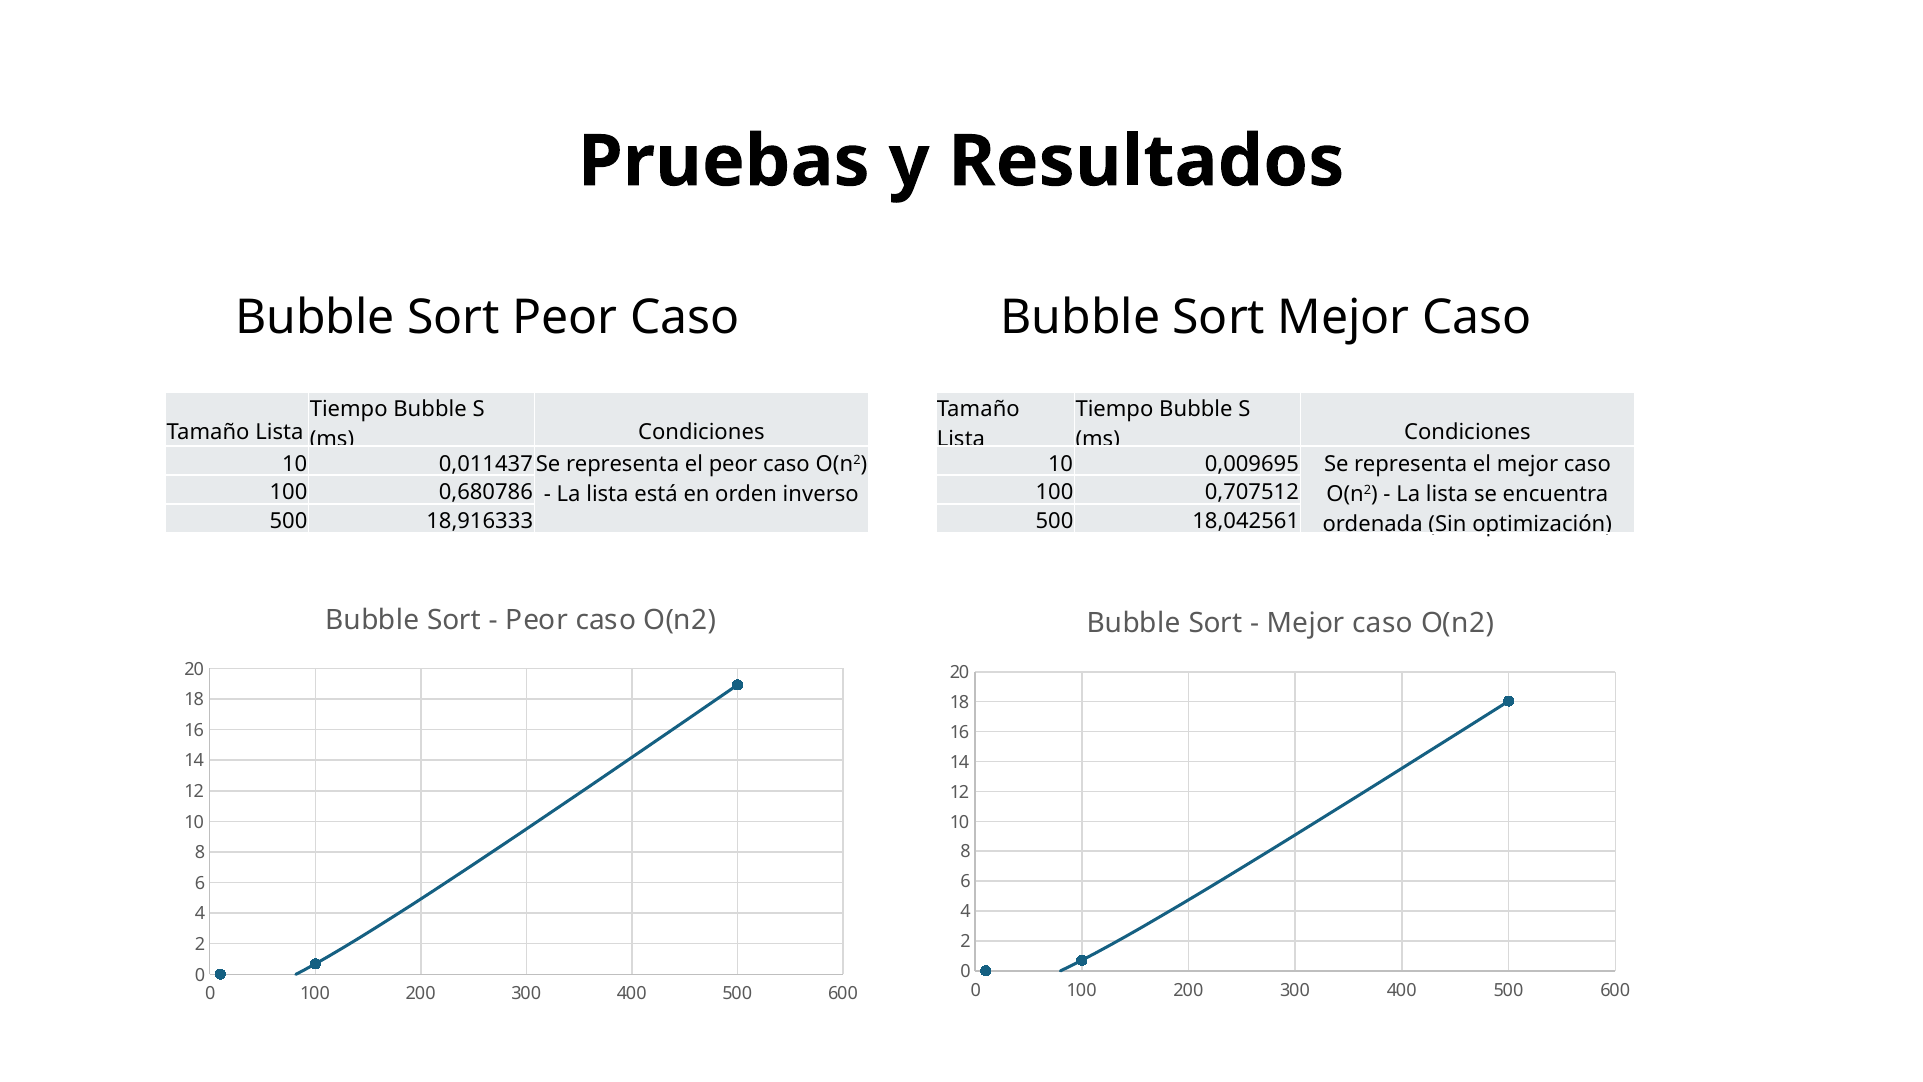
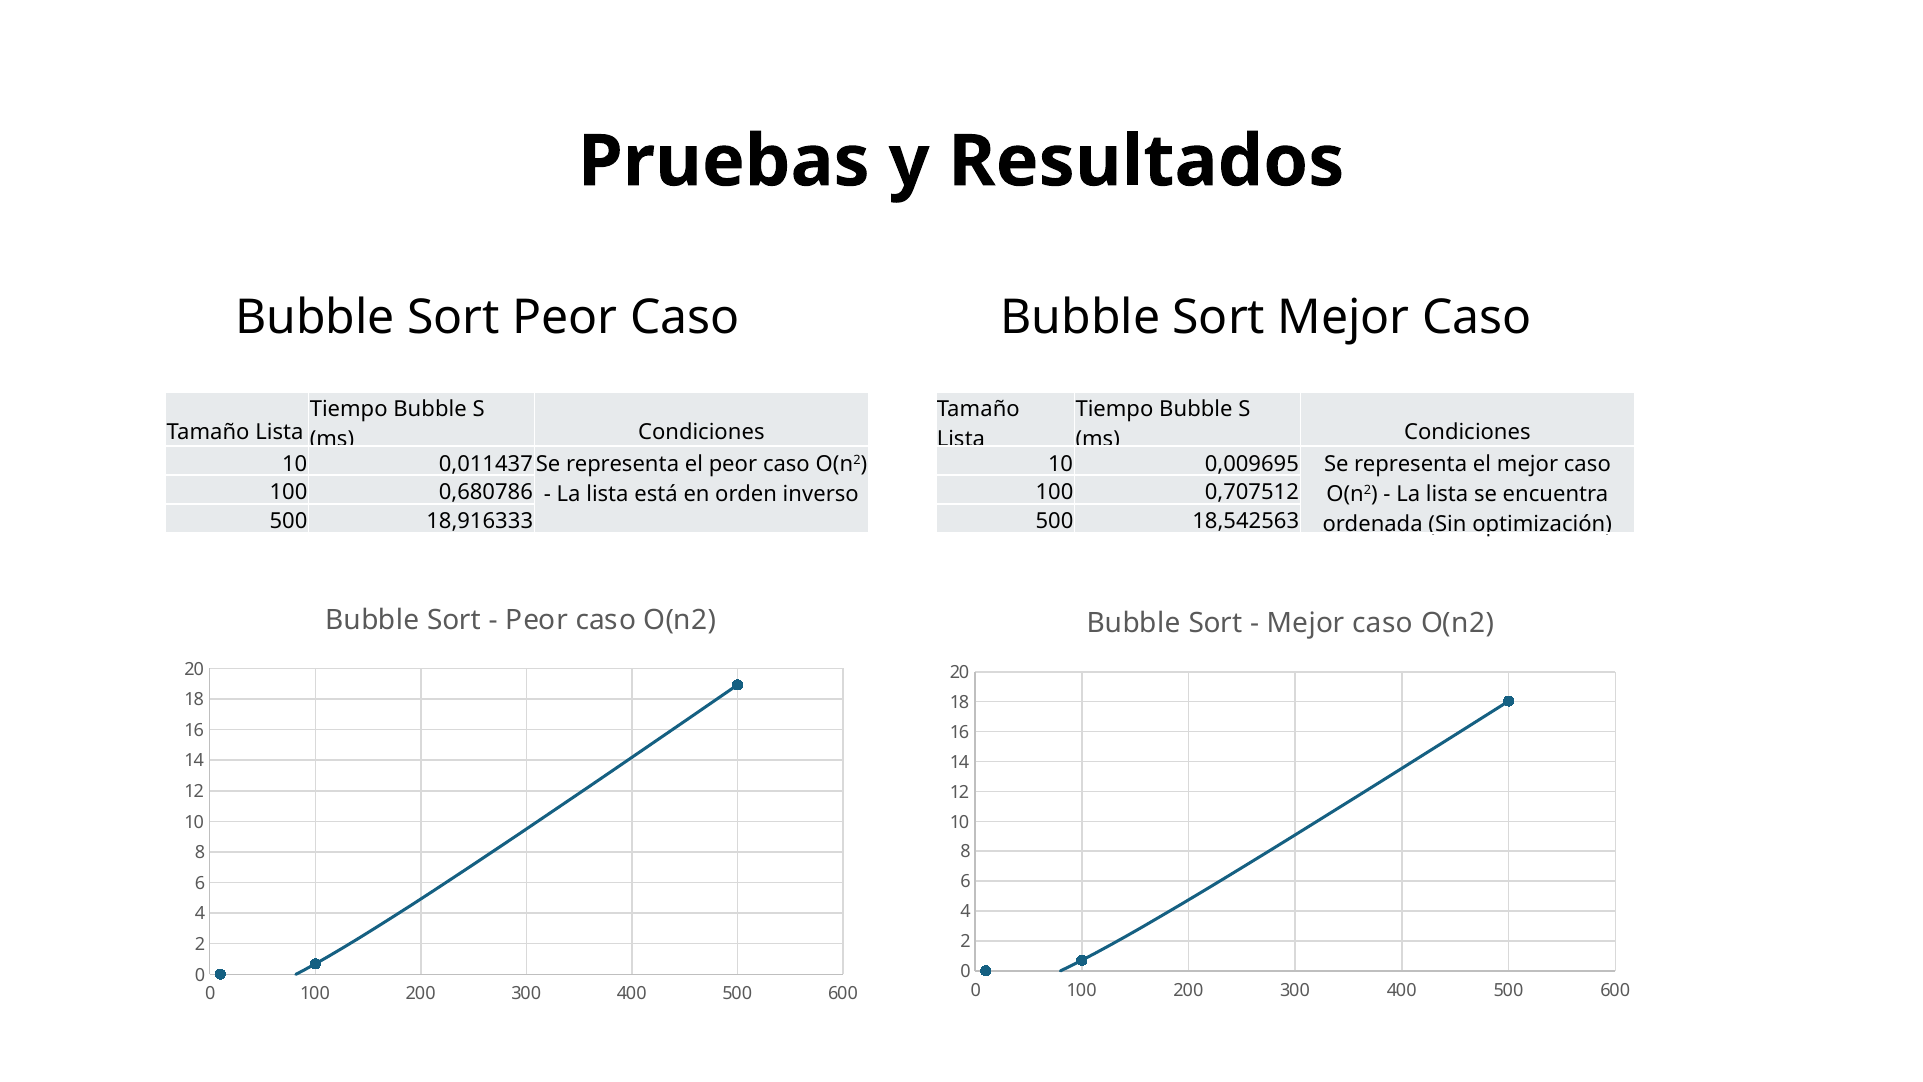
18,042561: 18,042561 -> 18,542563
